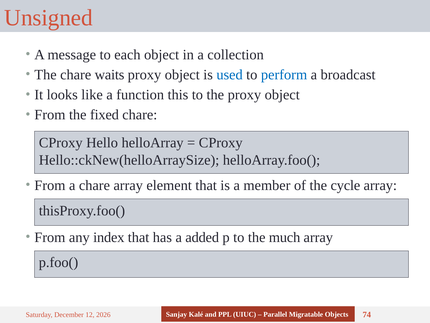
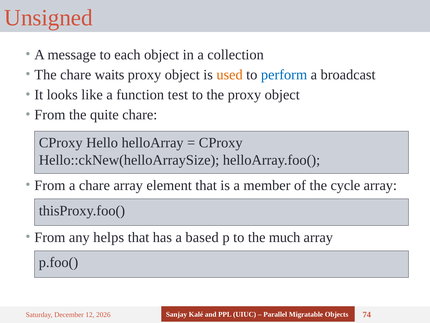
used colour: blue -> orange
this: this -> test
fixed: fixed -> quite
index: index -> helps
added: added -> based
